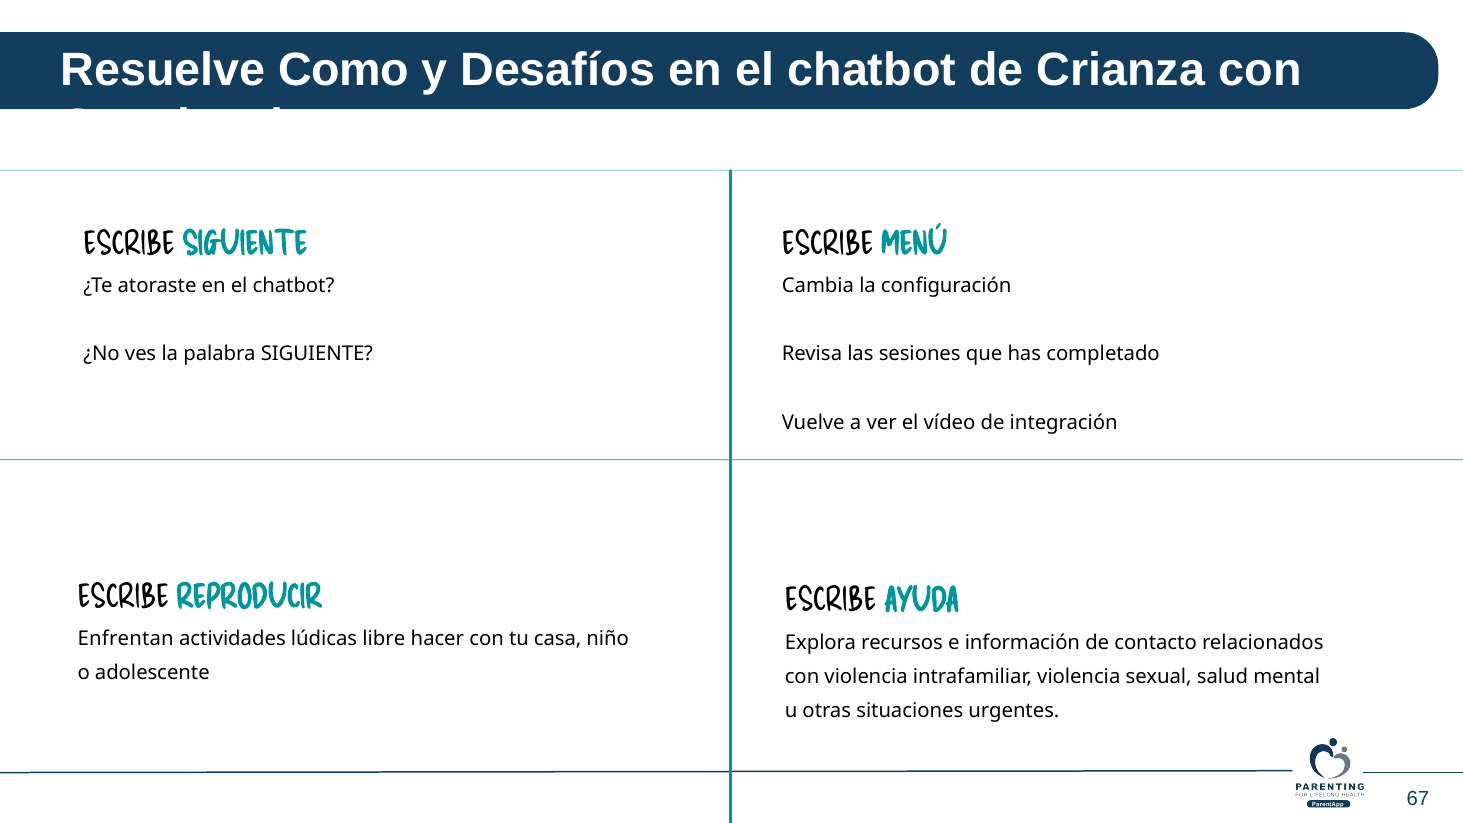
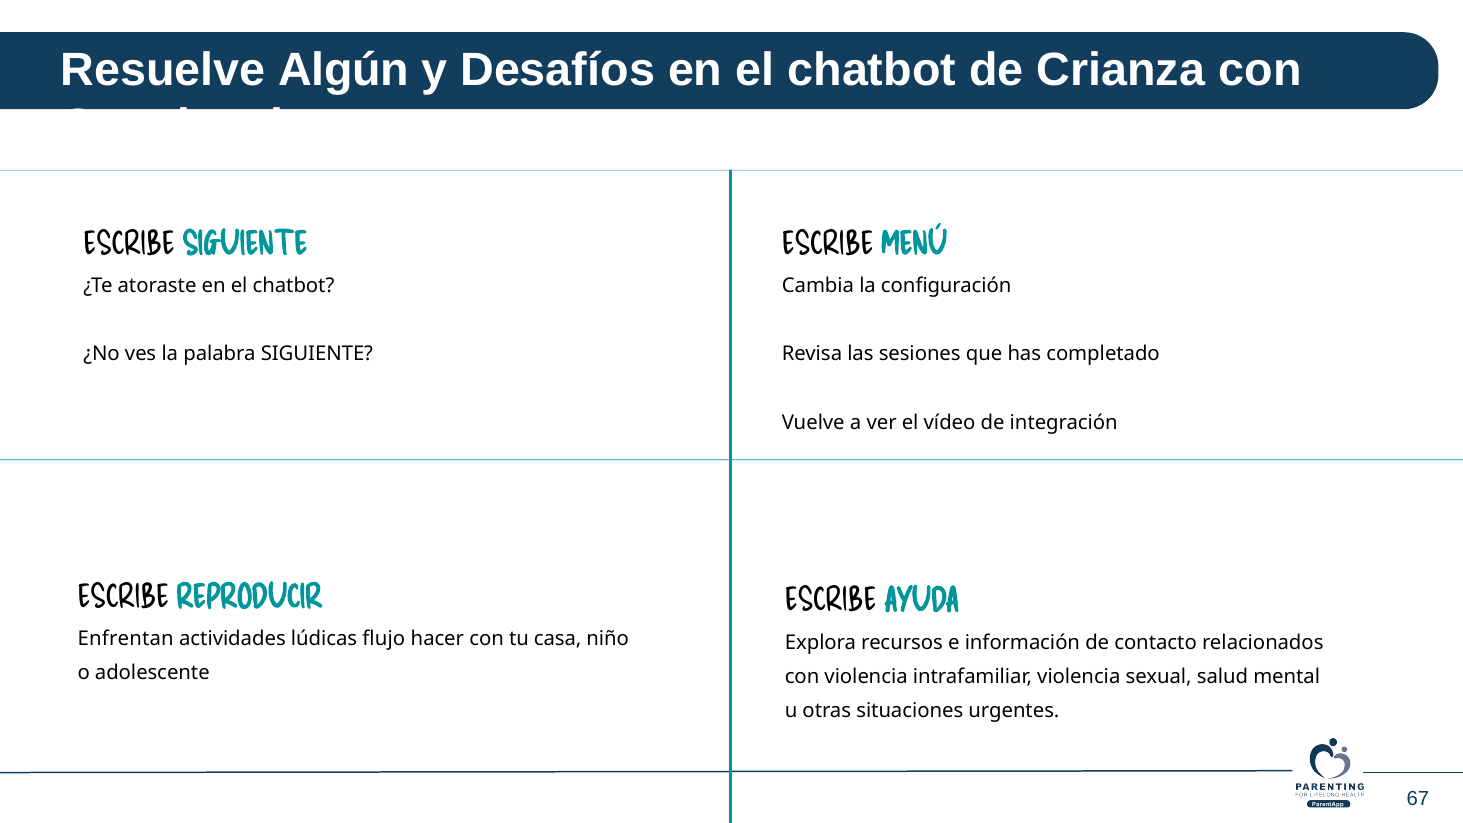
Como: Como -> Algún
libre: libre -> flujo
